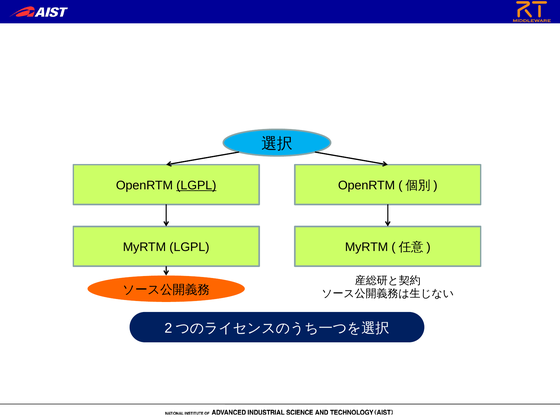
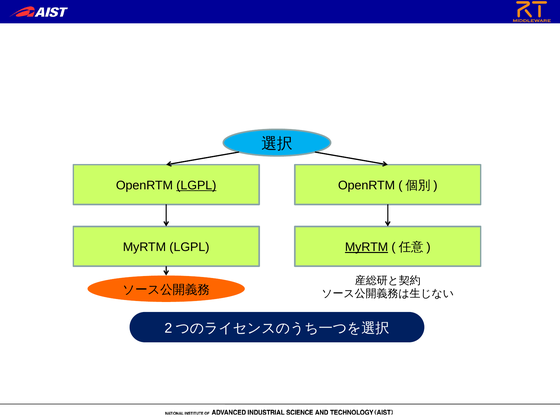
MyRTM at (367, 247) underline: none -> present
